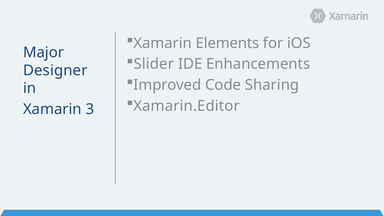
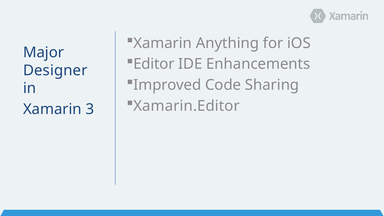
Elements: Elements -> Anything
Slider: Slider -> Editor
